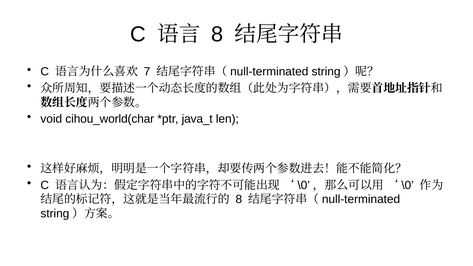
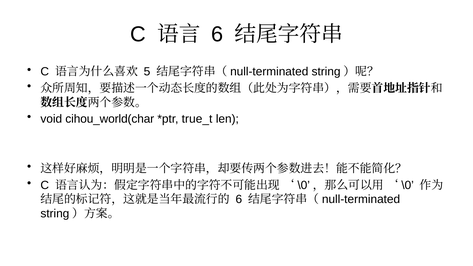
8 at (217, 34): 8 -> 6
7: 7 -> 5
java_t: java_t -> true_t
8 at (239, 199): 8 -> 6
